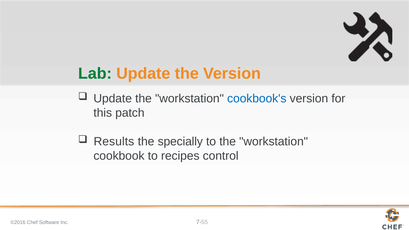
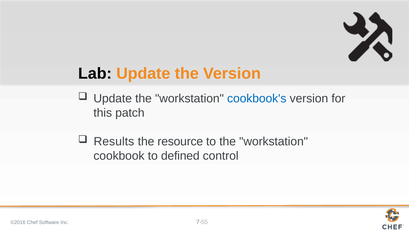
Lab colour: green -> black
specially: specially -> resource
recipes: recipes -> defined
